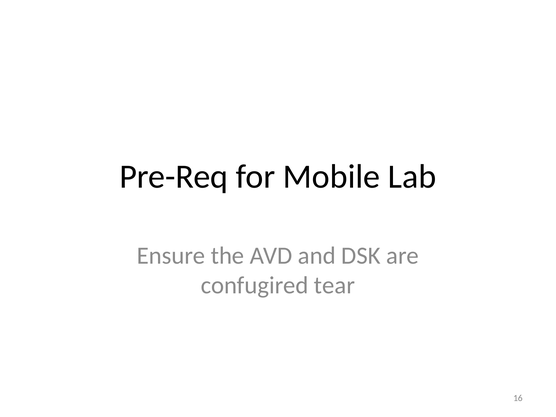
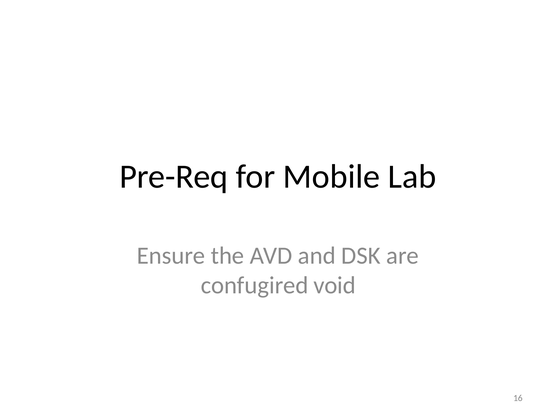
tear: tear -> void
